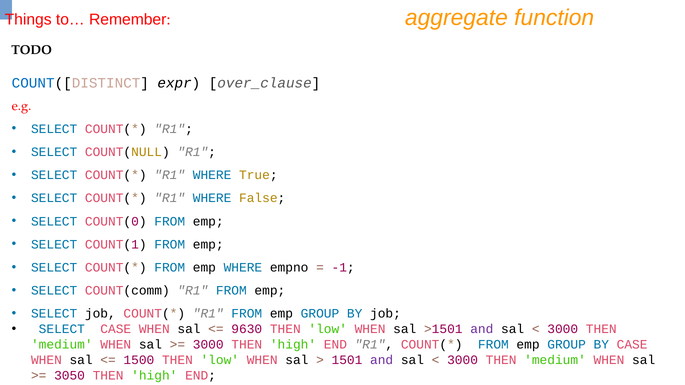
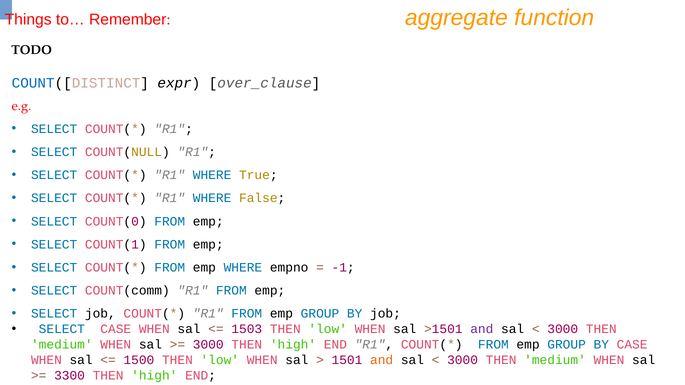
9630: 9630 -> 1503
and at (382, 360) colour: purple -> orange
3050: 3050 -> 3300
